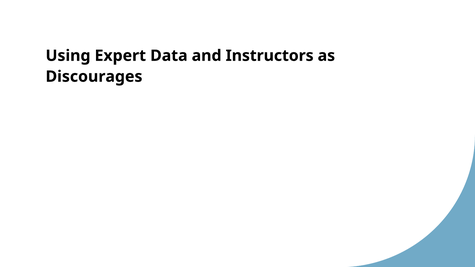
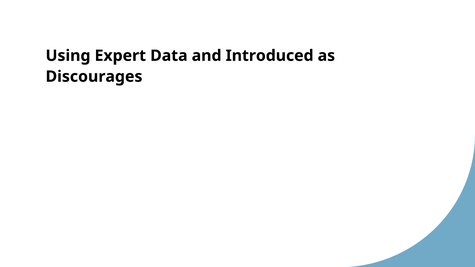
Instructors: Instructors -> Introduced
